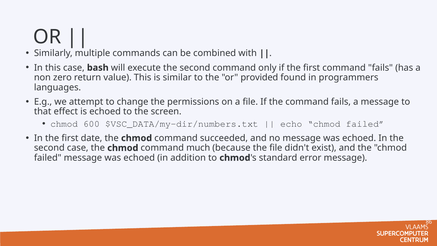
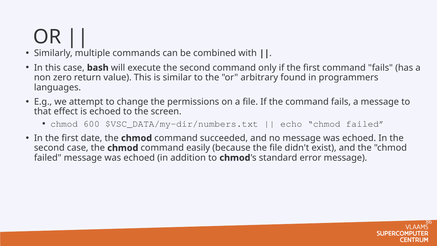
provided: provided -> arbitrary
much: much -> easily
